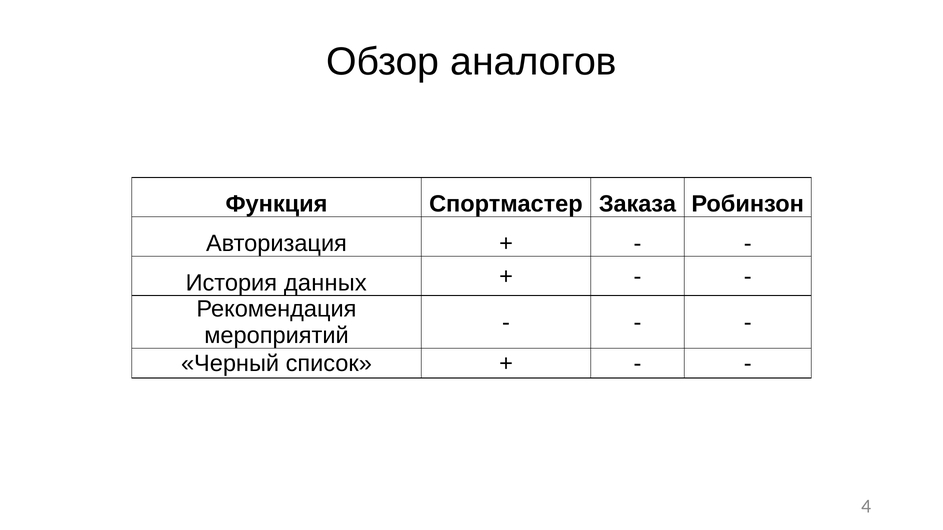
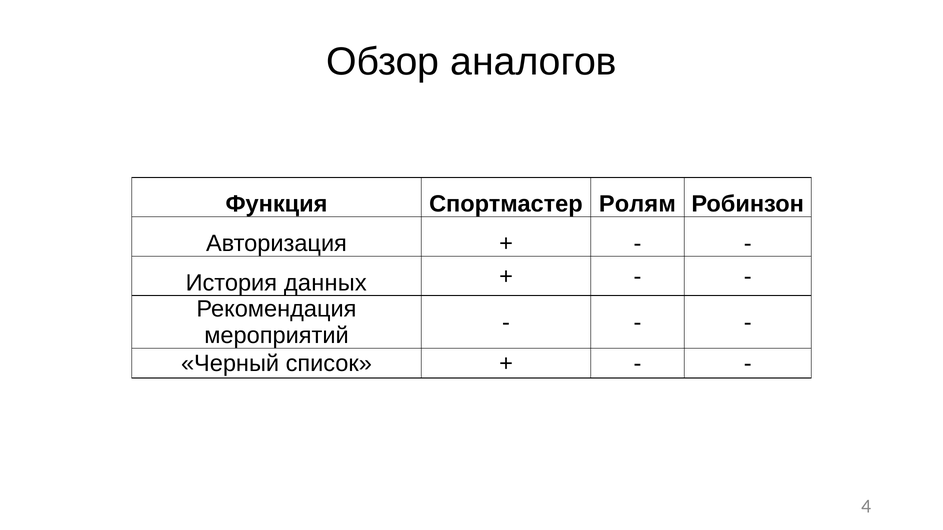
Заказа: Заказа -> Ролям
